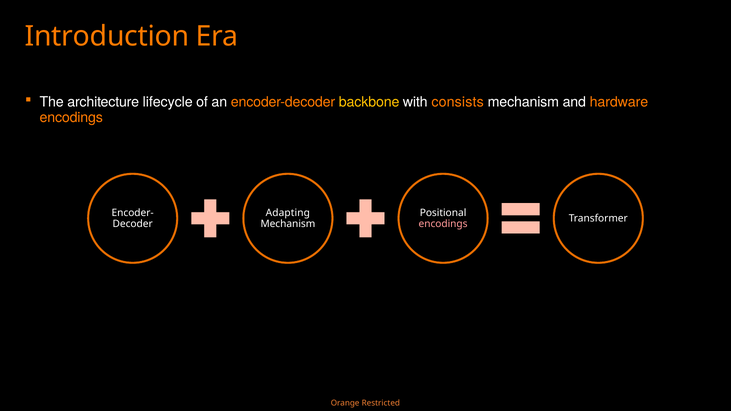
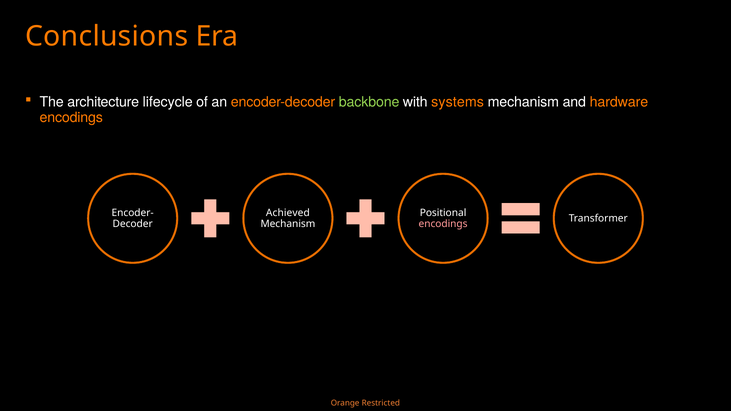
Introduction: Introduction -> Conclusions
backbone colour: yellow -> light green
consists: consists -> systems
Adapting: Adapting -> Achieved
